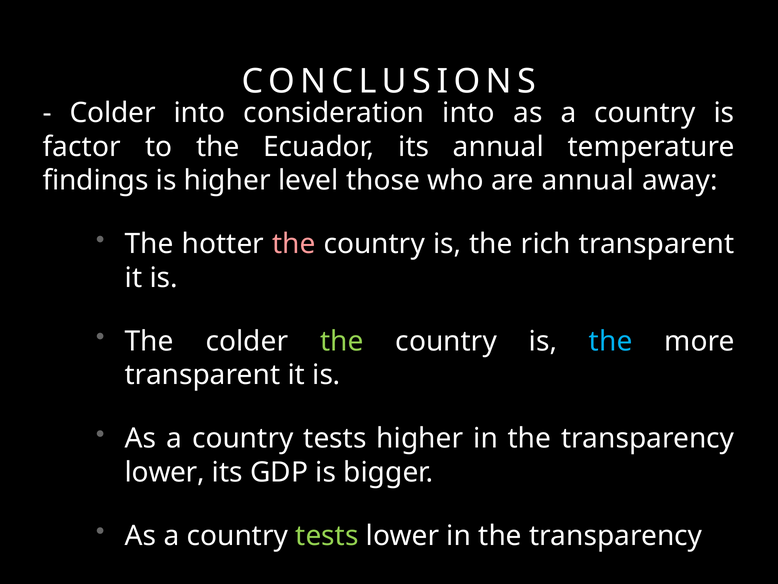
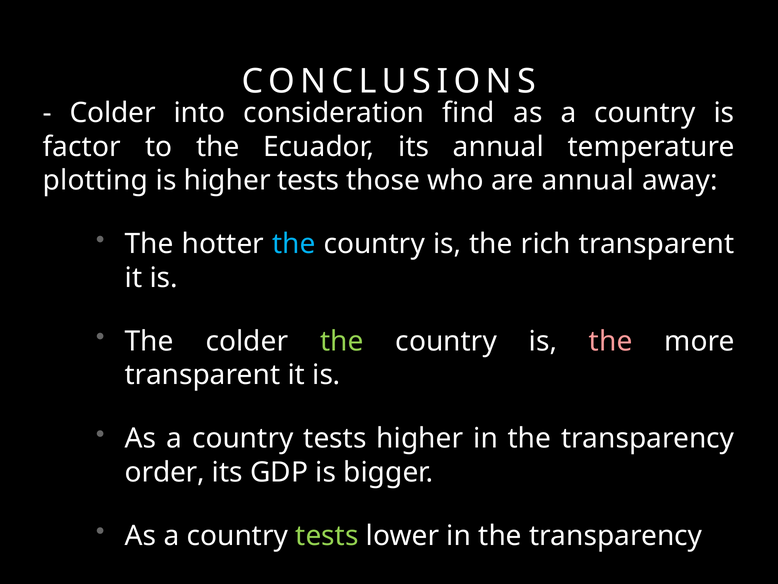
consideration into: into -> find
findings: findings -> plotting
higher level: level -> tests
the at (294, 244) colour: pink -> light blue
the at (611, 341) colour: light blue -> pink
lower at (165, 472): lower -> order
